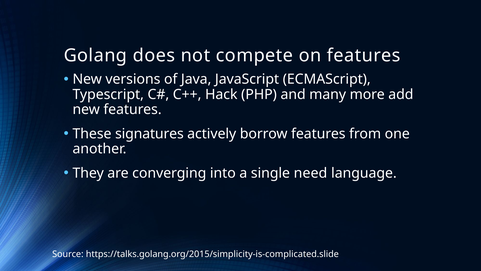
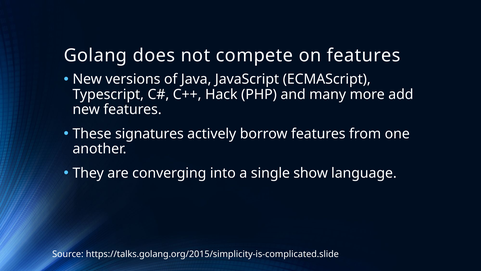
need: need -> show
